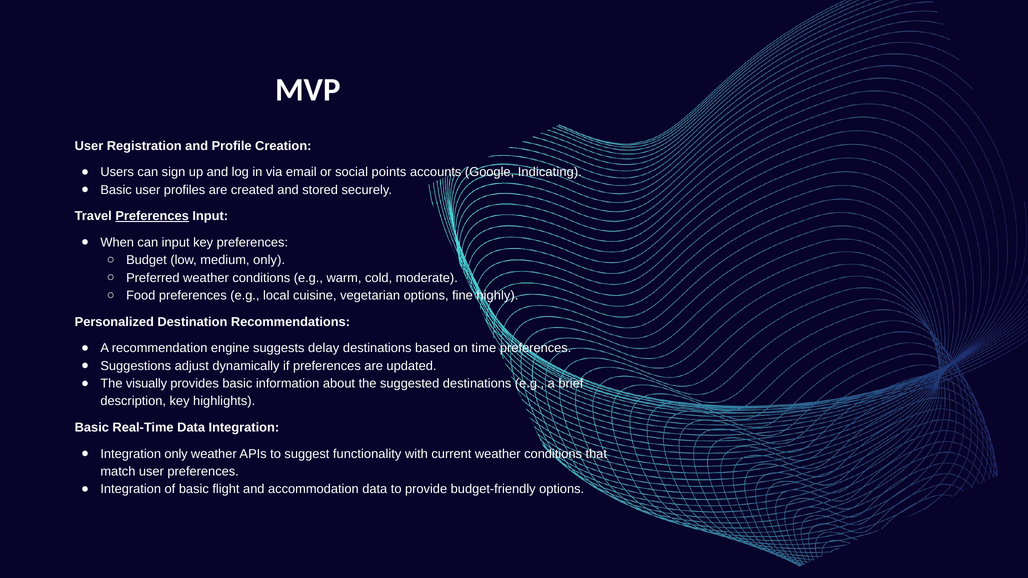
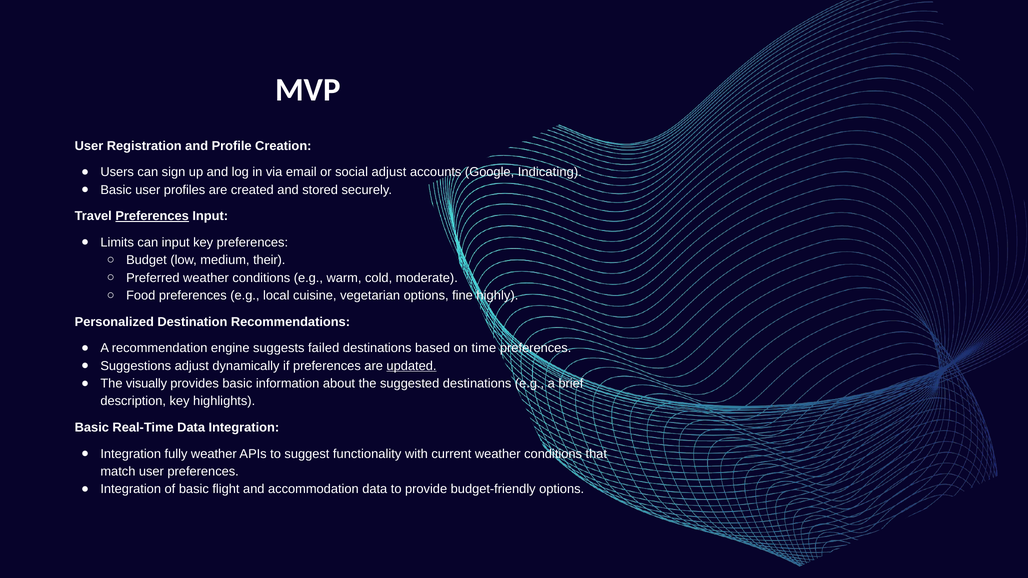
social points: points -> adjust
When: When -> Limits
medium only: only -> their
delay: delay -> failed
updated underline: none -> present
Integration only: only -> fully
